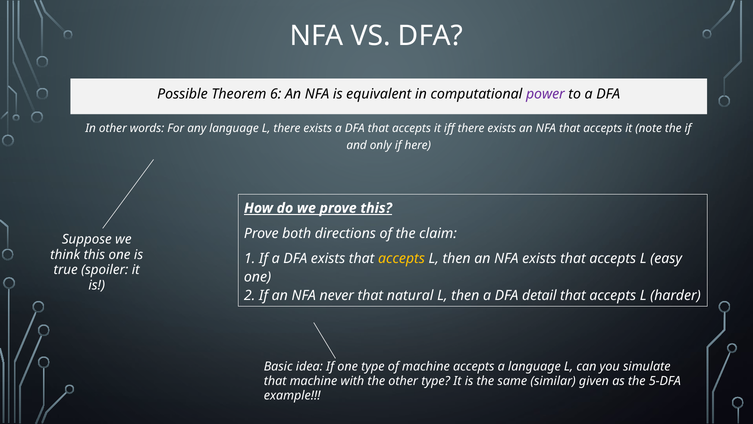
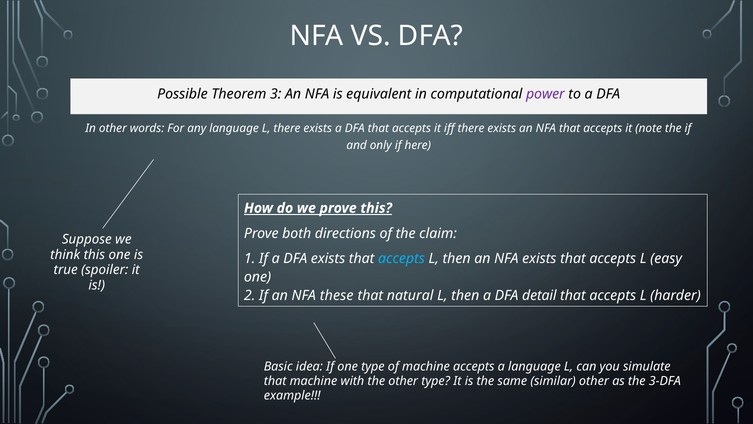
6: 6 -> 3
accepts at (402, 259) colour: yellow -> light blue
never: never -> these
similar given: given -> other
5-DFA: 5-DFA -> 3-DFA
